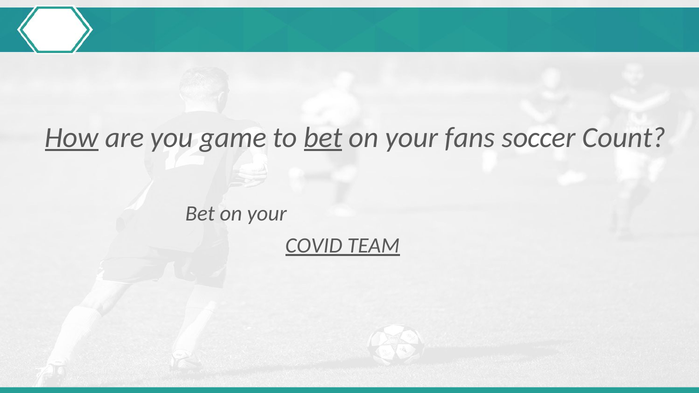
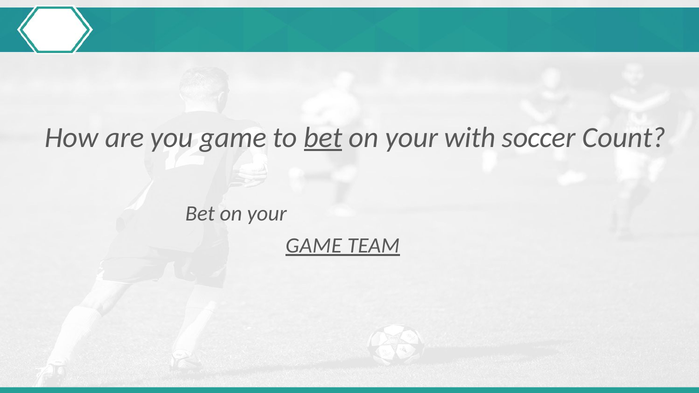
How underline: present -> none
fans: fans -> with
COVID at (314, 246): COVID -> GAME
